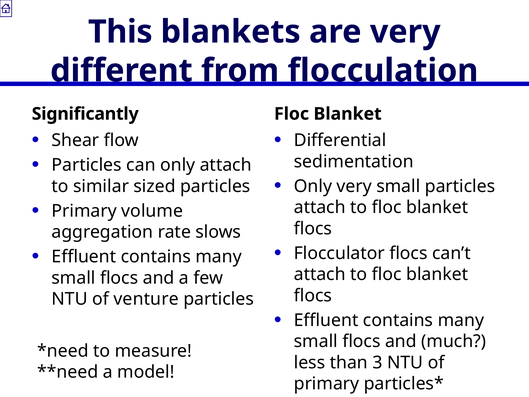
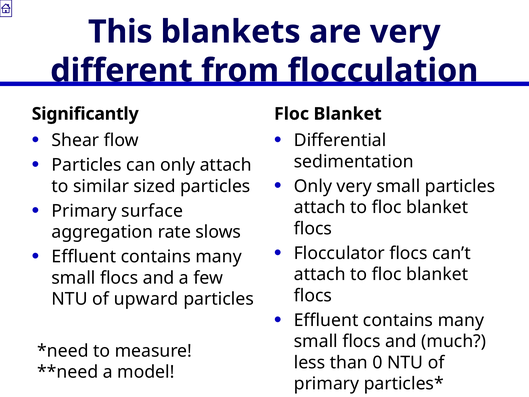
volume: volume -> surface
venture: venture -> upward
3: 3 -> 0
